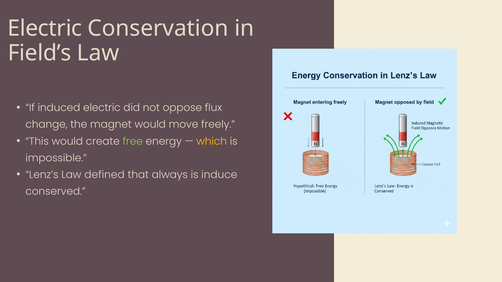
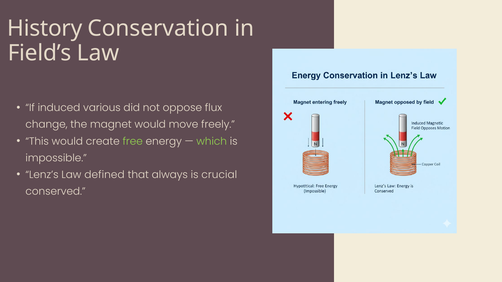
Electric at (45, 28): Electric -> History
induced electric: electric -> various
which colour: yellow -> light green
induce: induce -> crucial
